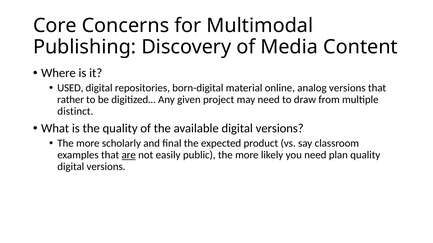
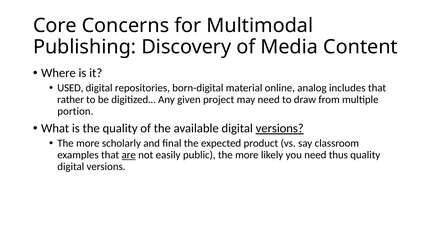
analog versions: versions -> includes
distinct: distinct -> portion
versions at (280, 129) underline: none -> present
plan: plan -> thus
